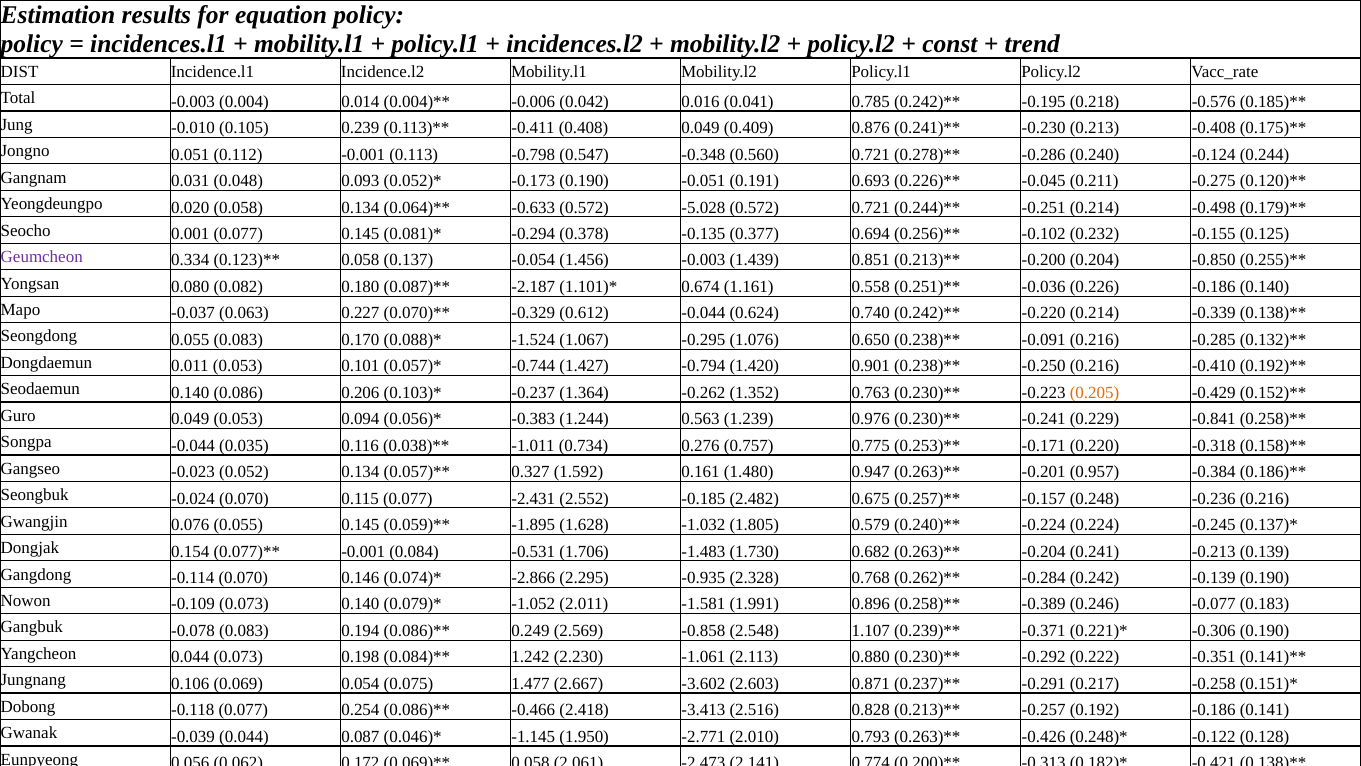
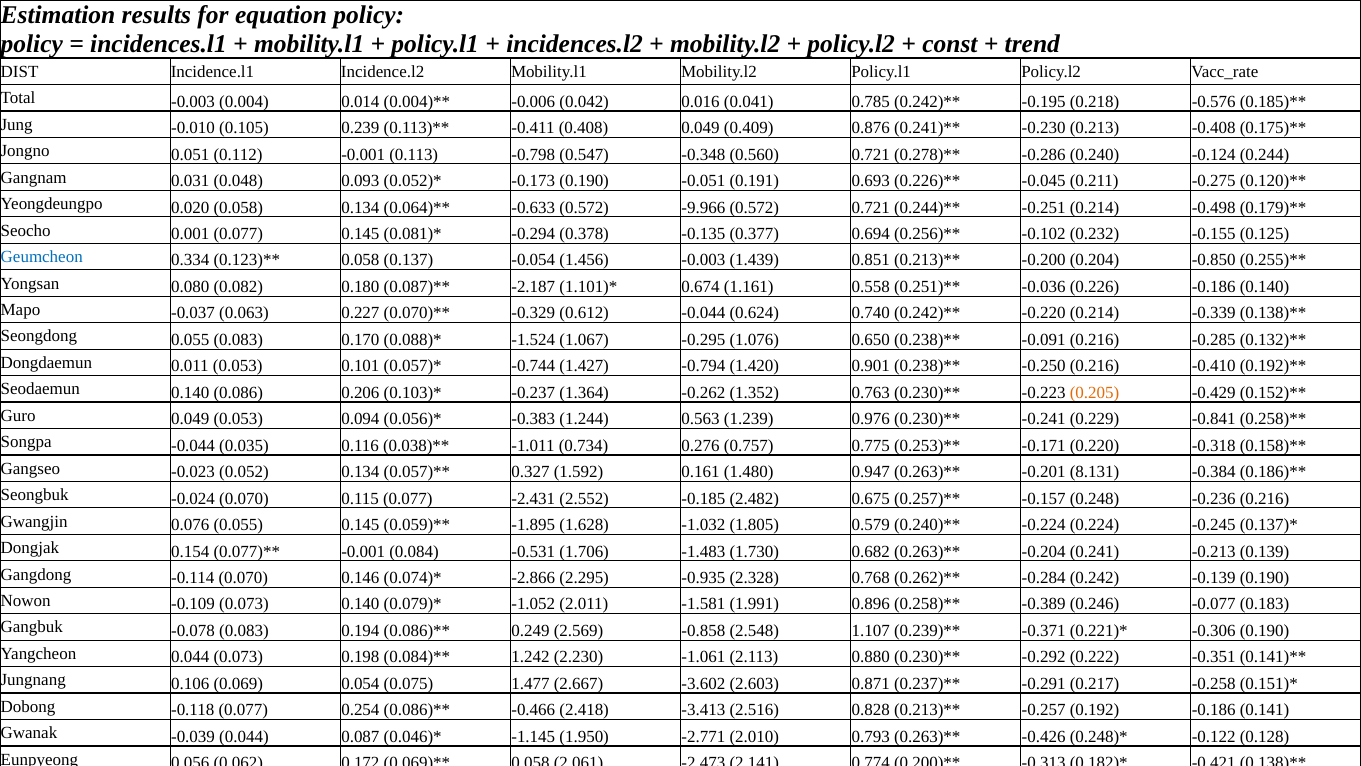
-5.028: -5.028 -> -9.966
Geumcheon colour: purple -> blue
0.957: 0.957 -> 8.131
